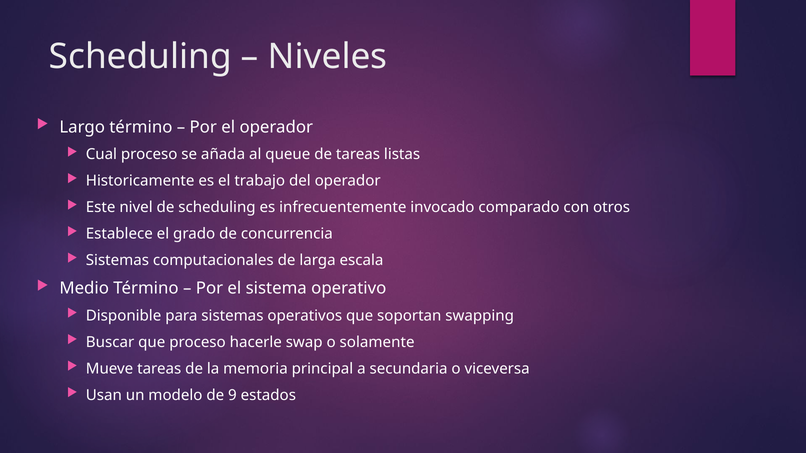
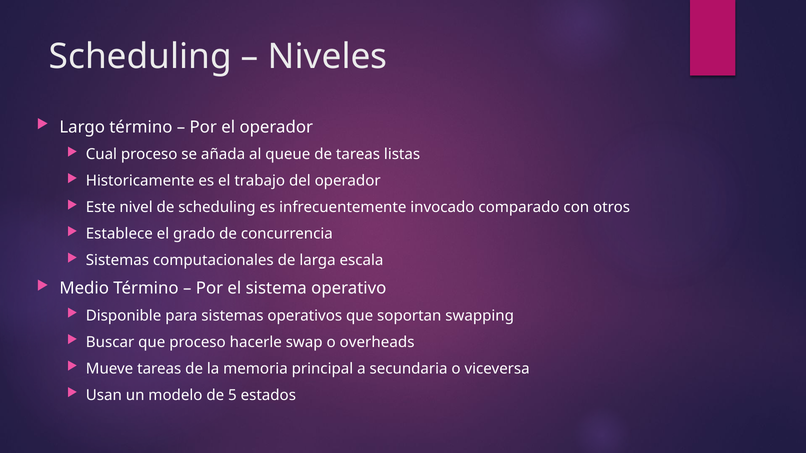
solamente: solamente -> overheads
9: 9 -> 5
